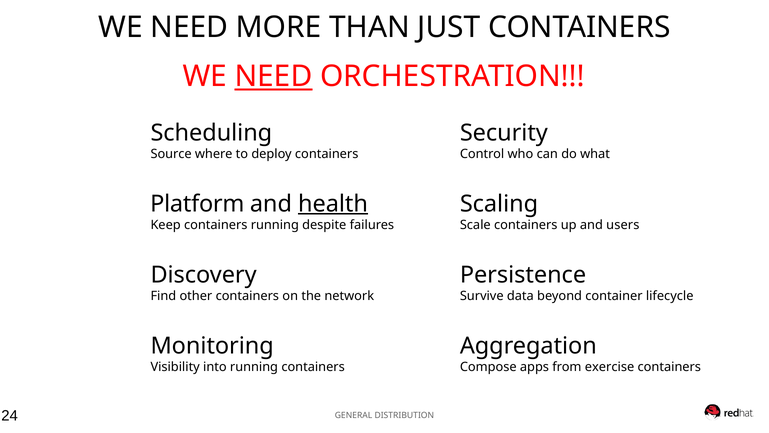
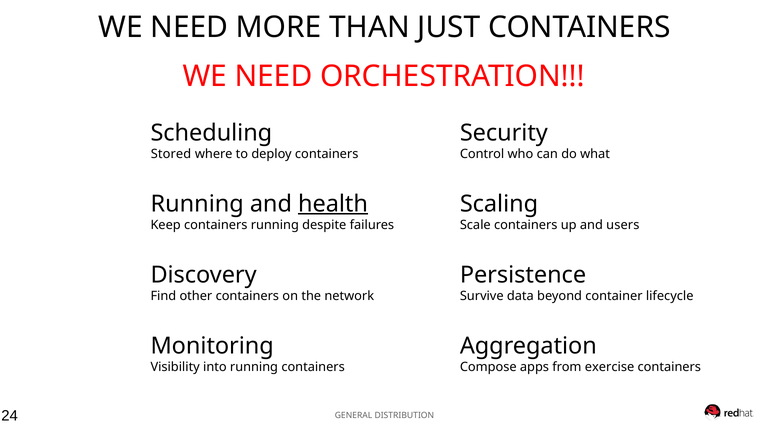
NEED at (274, 76) underline: present -> none
Source: Source -> Stored
Platform at (197, 204): Platform -> Running
